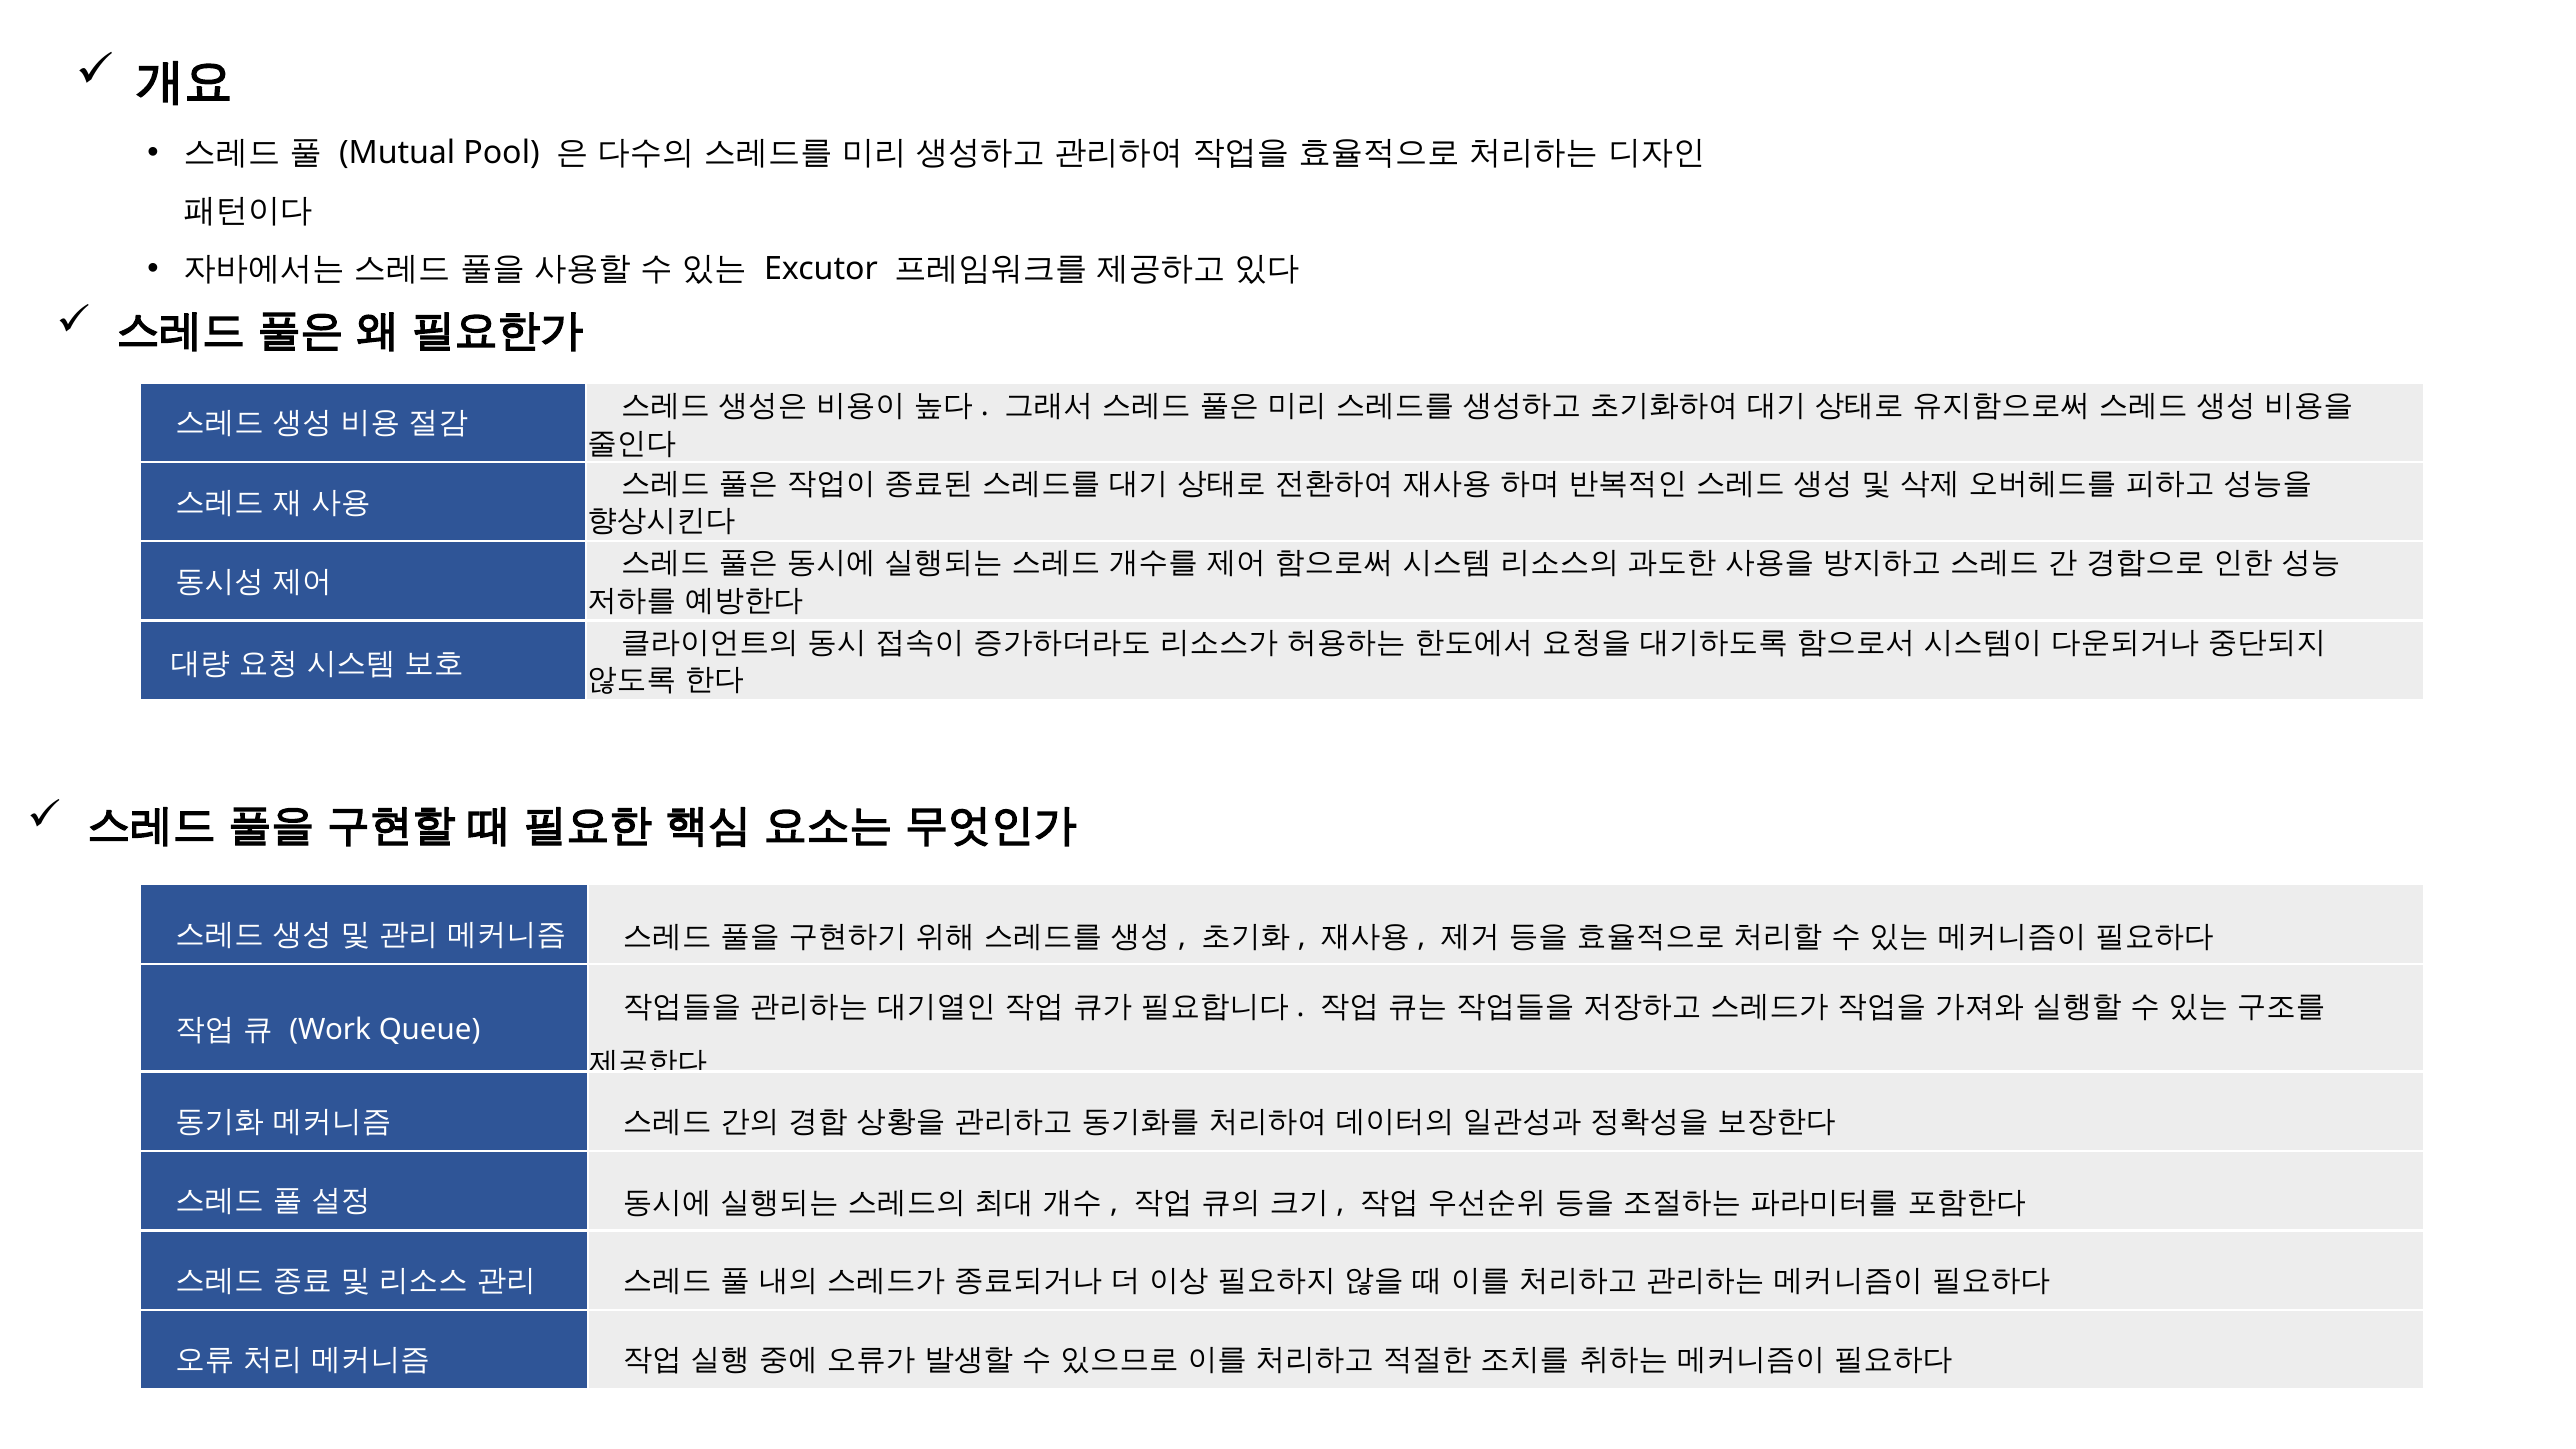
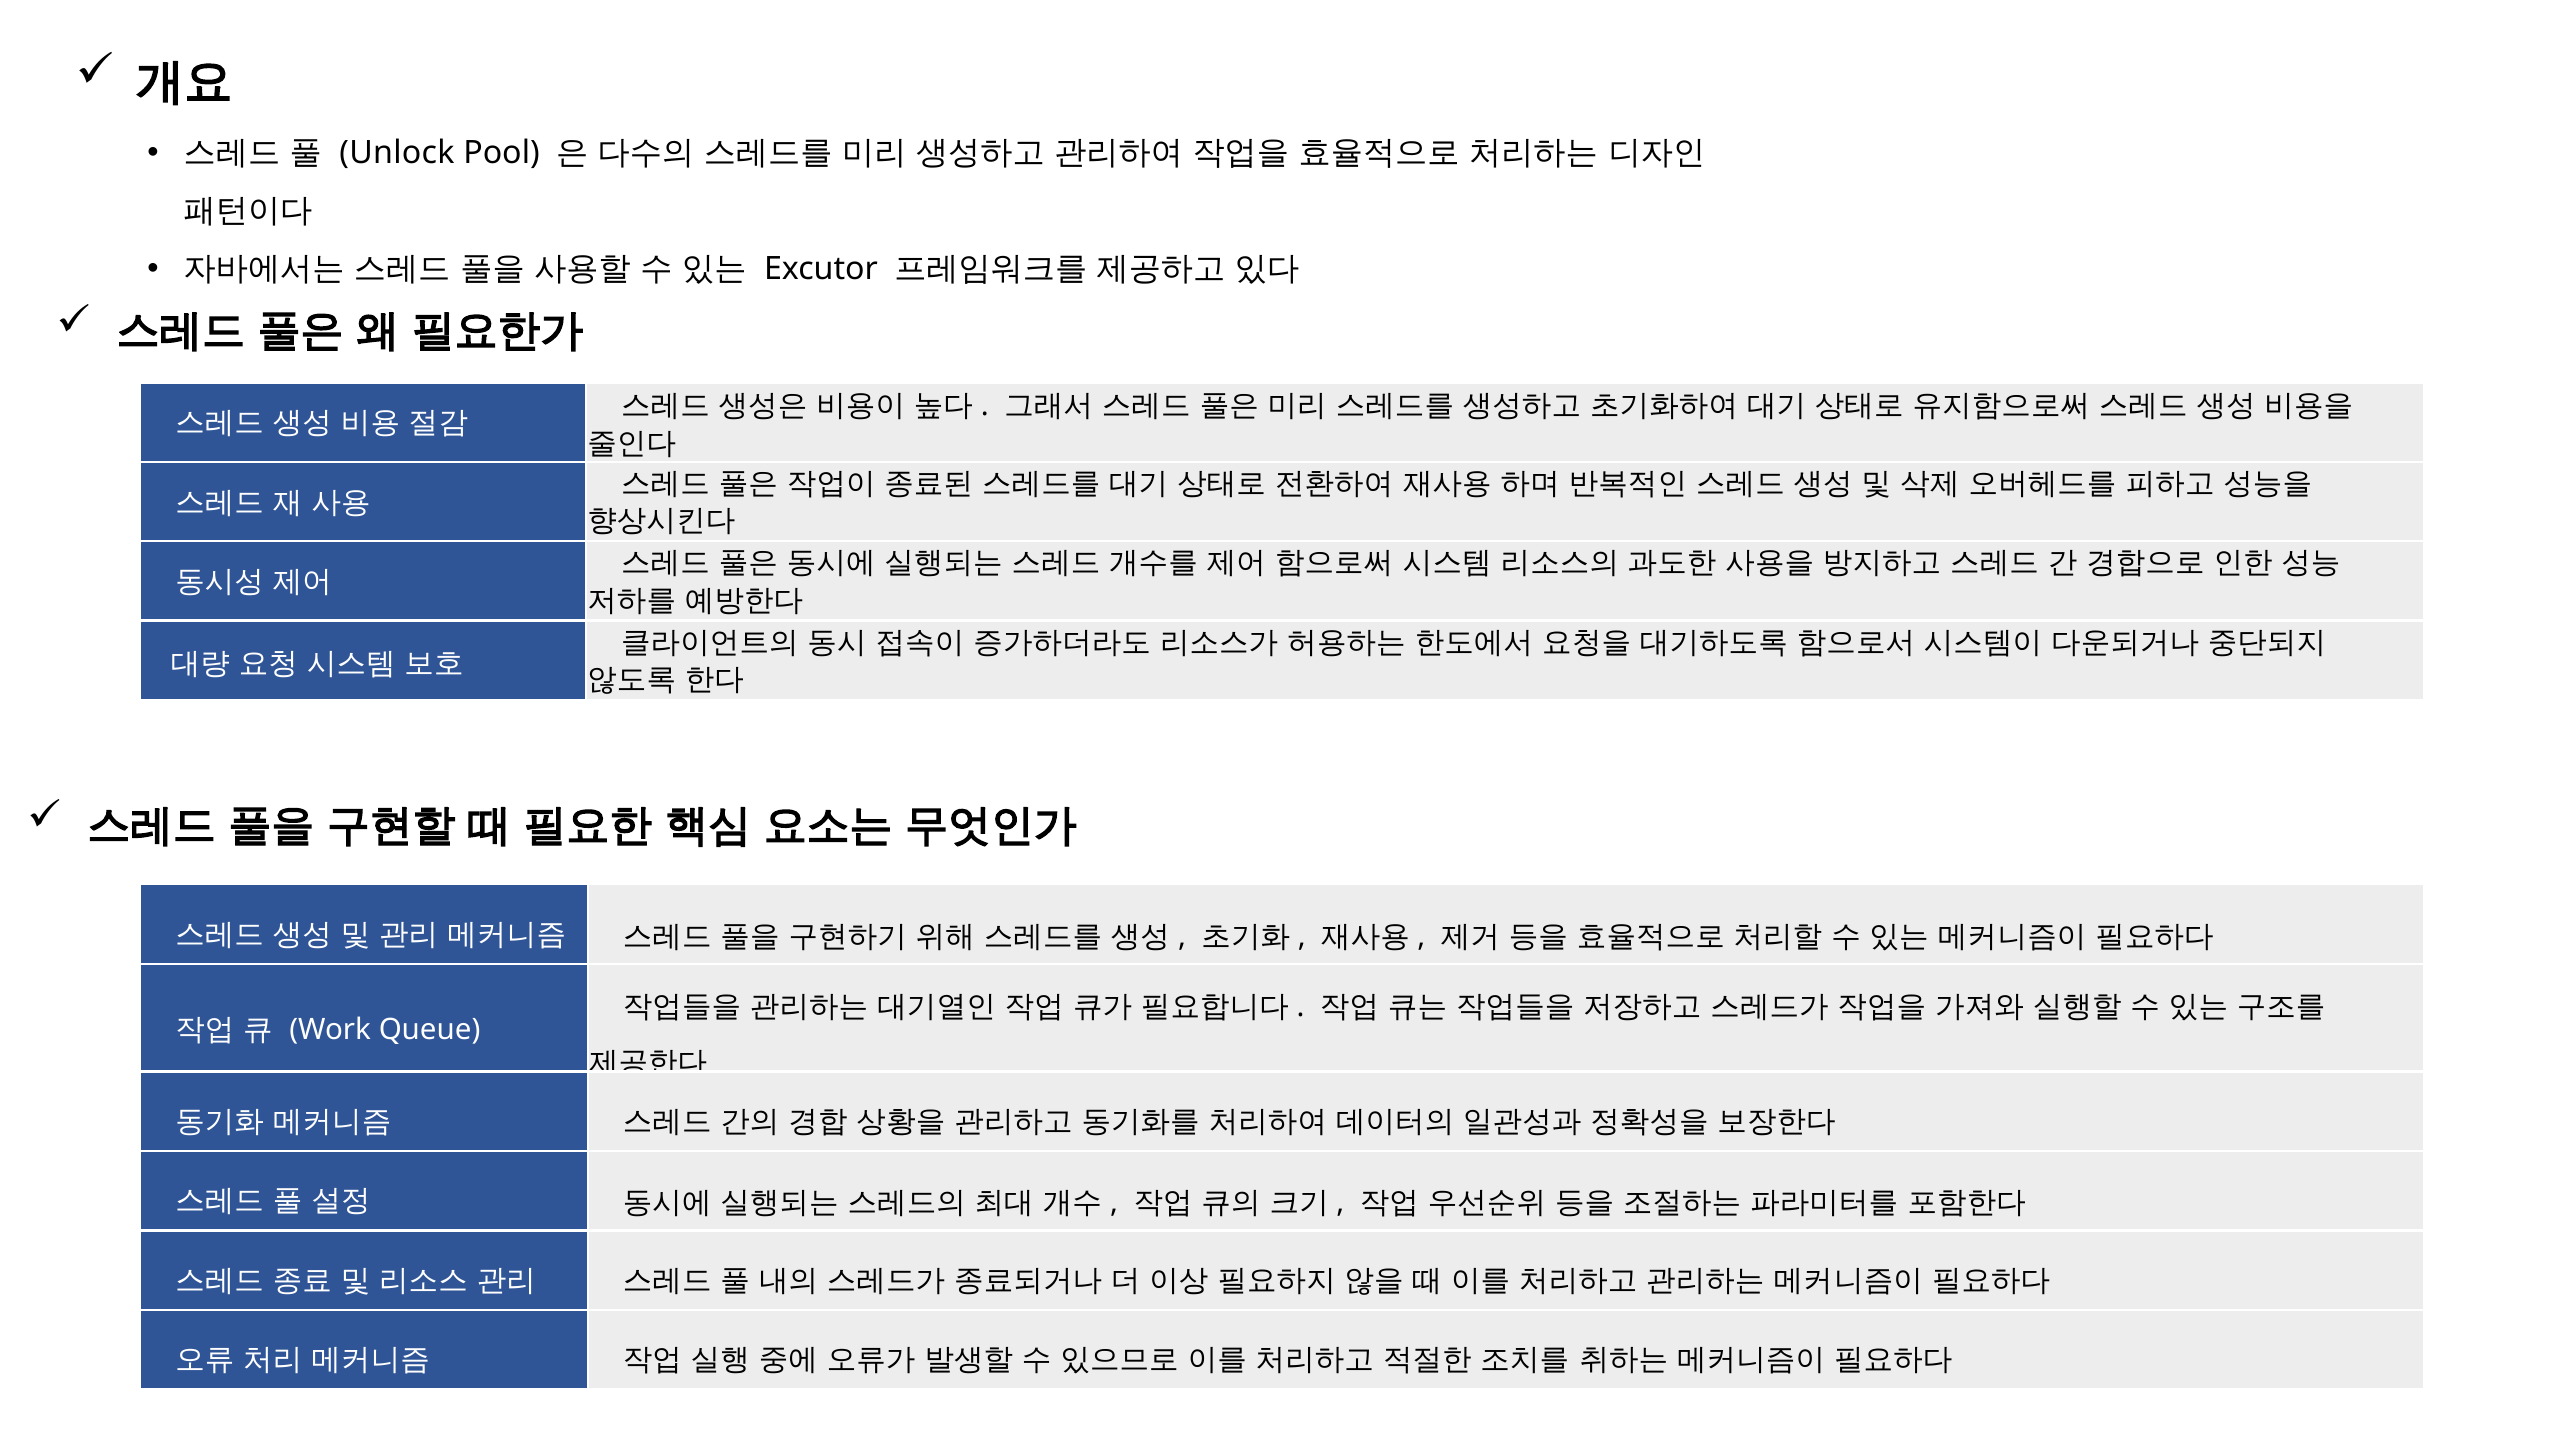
Mutual: Mutual -> Unlock
